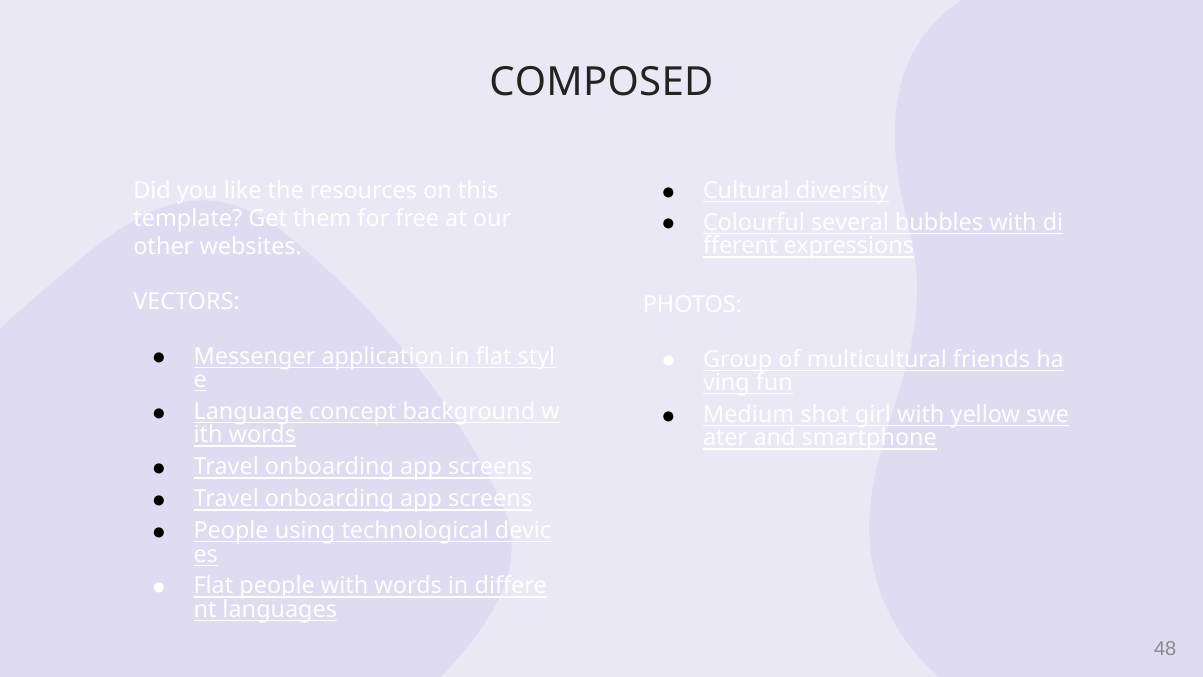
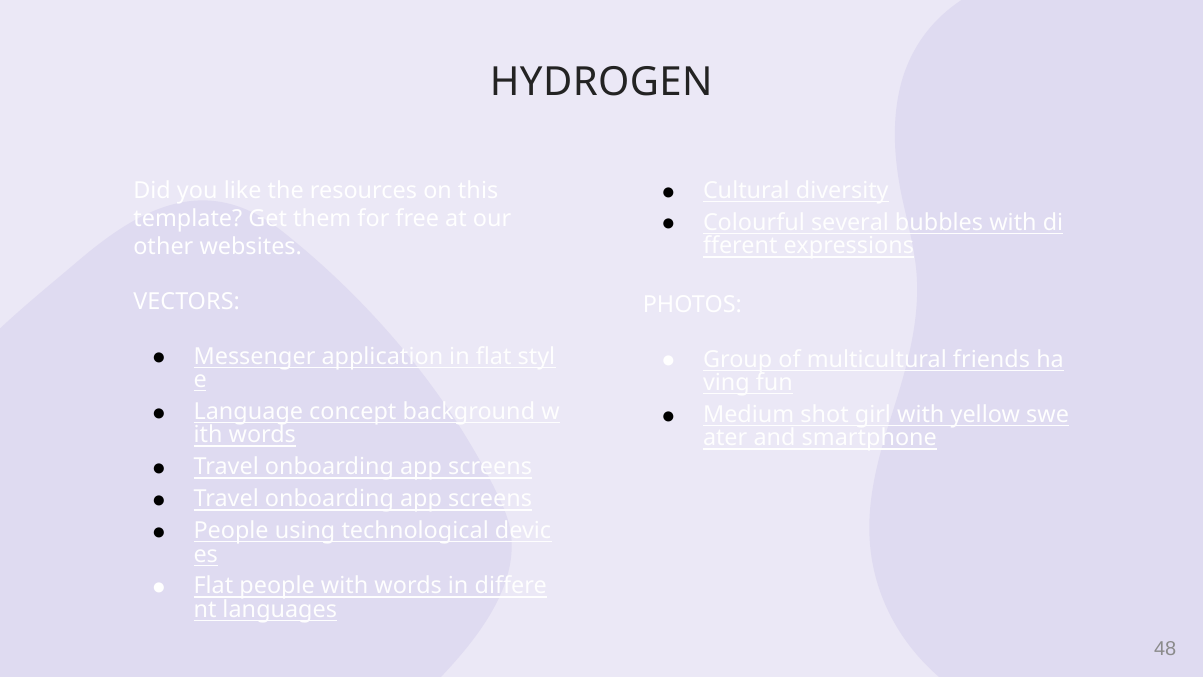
COMPOSED: COMPOSED -> HYDROGEN
